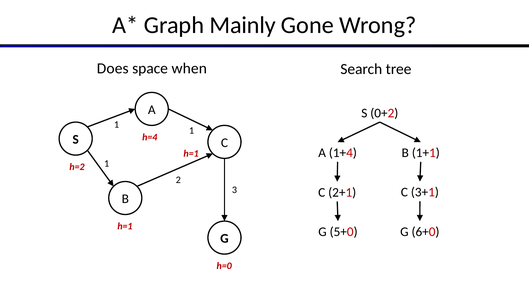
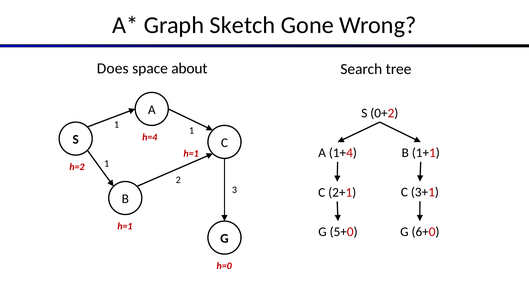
Mainly: Mainly -> Sketch
when: when -> about
